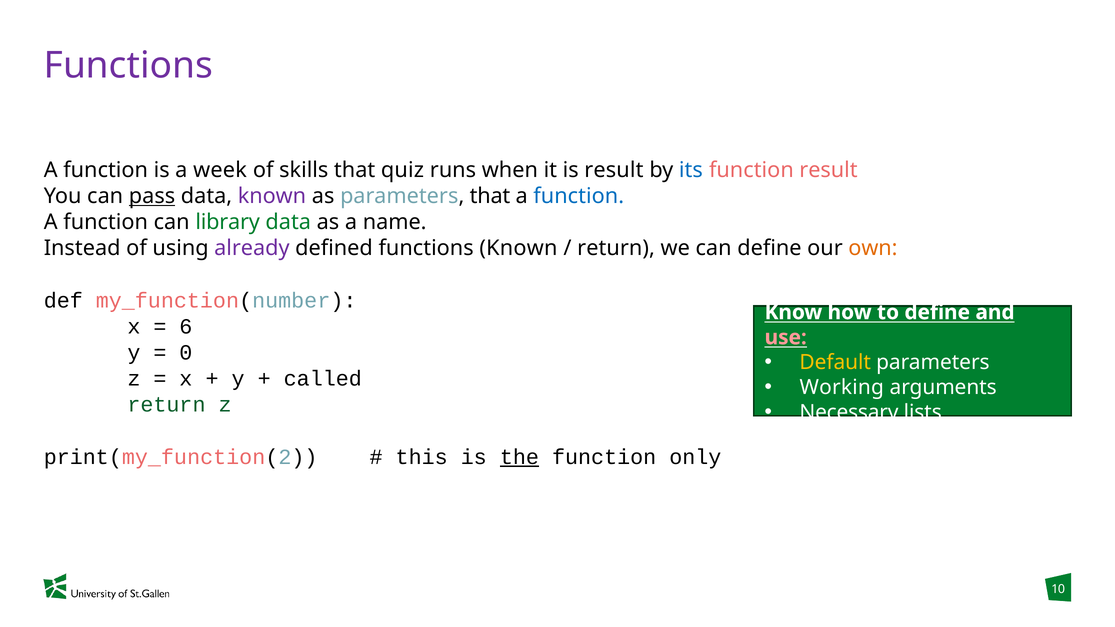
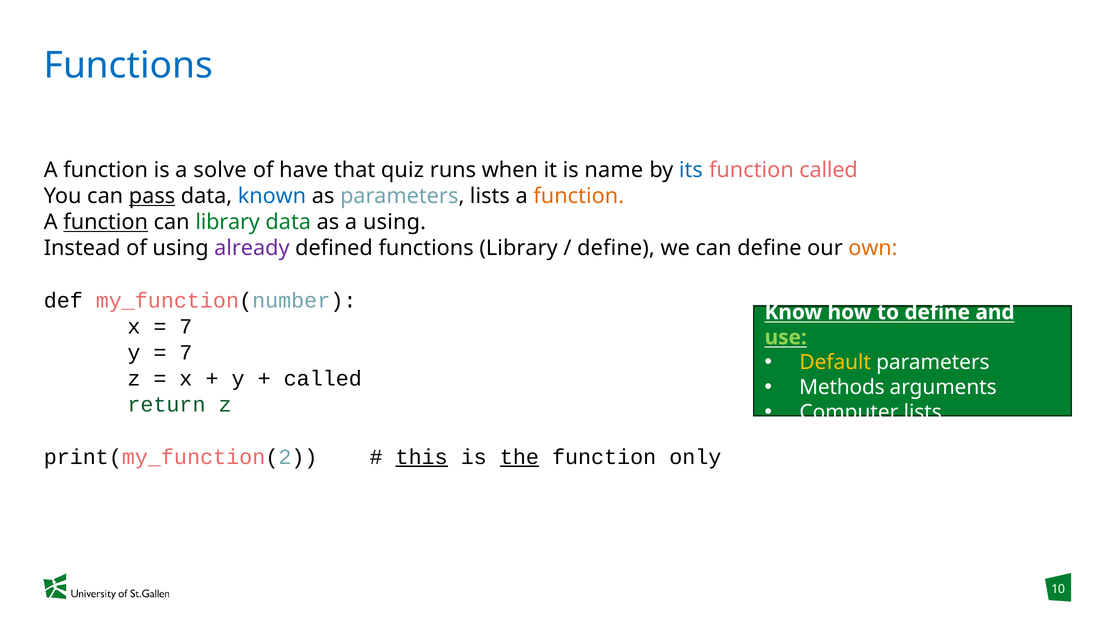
Functions at (128, 66) colour: purple -> blue
week: week -> solve
skills: skills -> have
is result: result -> name
function result: result -> called
known at (272, 196) colour: purple -> blue
parameters that: that -> lists
function at (579, 196) colour: blue -> orange
function at (106, 222) underline: none -> present
a name: name -> using
functions Known: Known -> Library
return at (616, 248): return -> define
6 at (186, 327): 6 -> 7
use colour: pink -> light green
0 at (186, 353): 0 -> 7
Working: Working -> Methods
Necessary: Necessary -> Computer
this underline: none -> present
